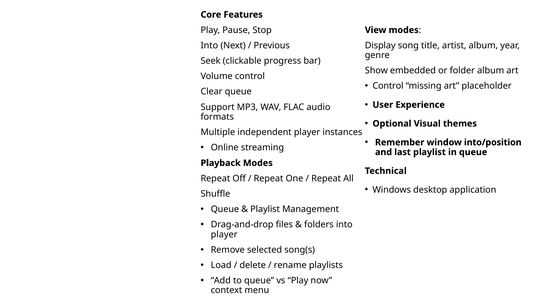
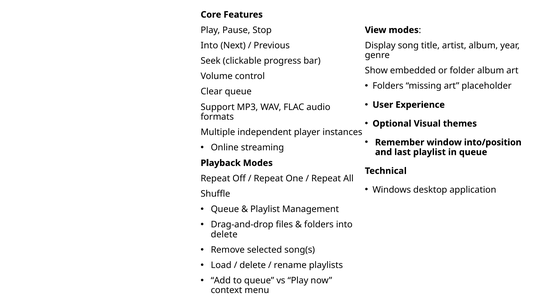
Control at (388, 86): Control -> Folders
player at (224, 234): player -> delete
